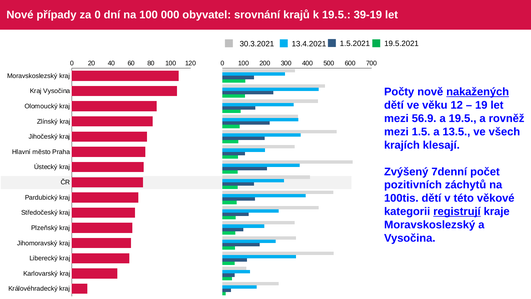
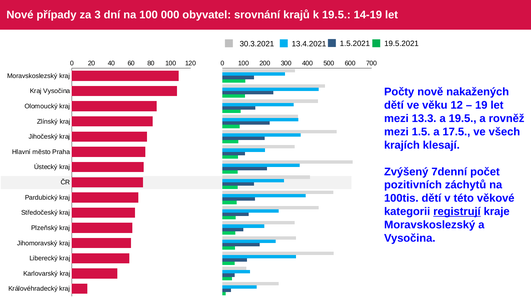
za 0: 0 -> 3
39-19: 39-19 -> 14-19
nakažených underline: present -> none
56.9: 56.9 -> 13.3
13.5: 13.5 -> 17.5
